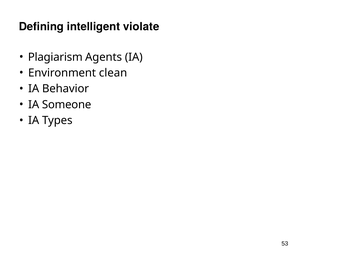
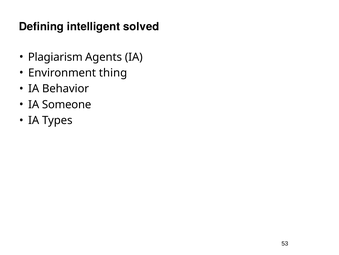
violate: violate -> solved
clean: clean -> thing
